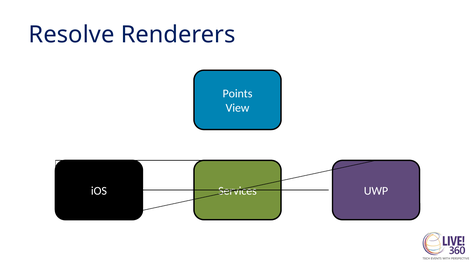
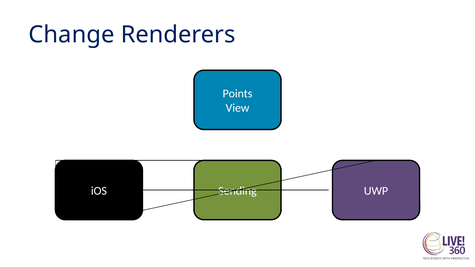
Resolve: Resolve -> Change
Services: Services -> Sending
